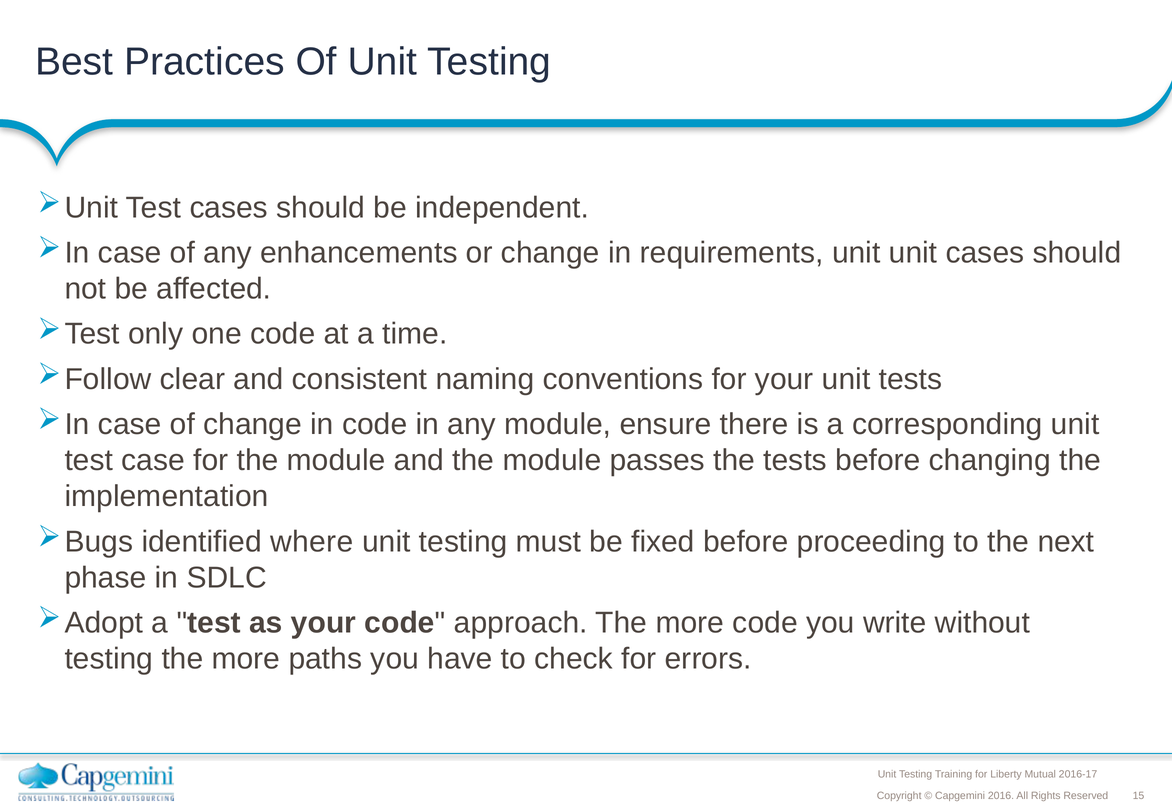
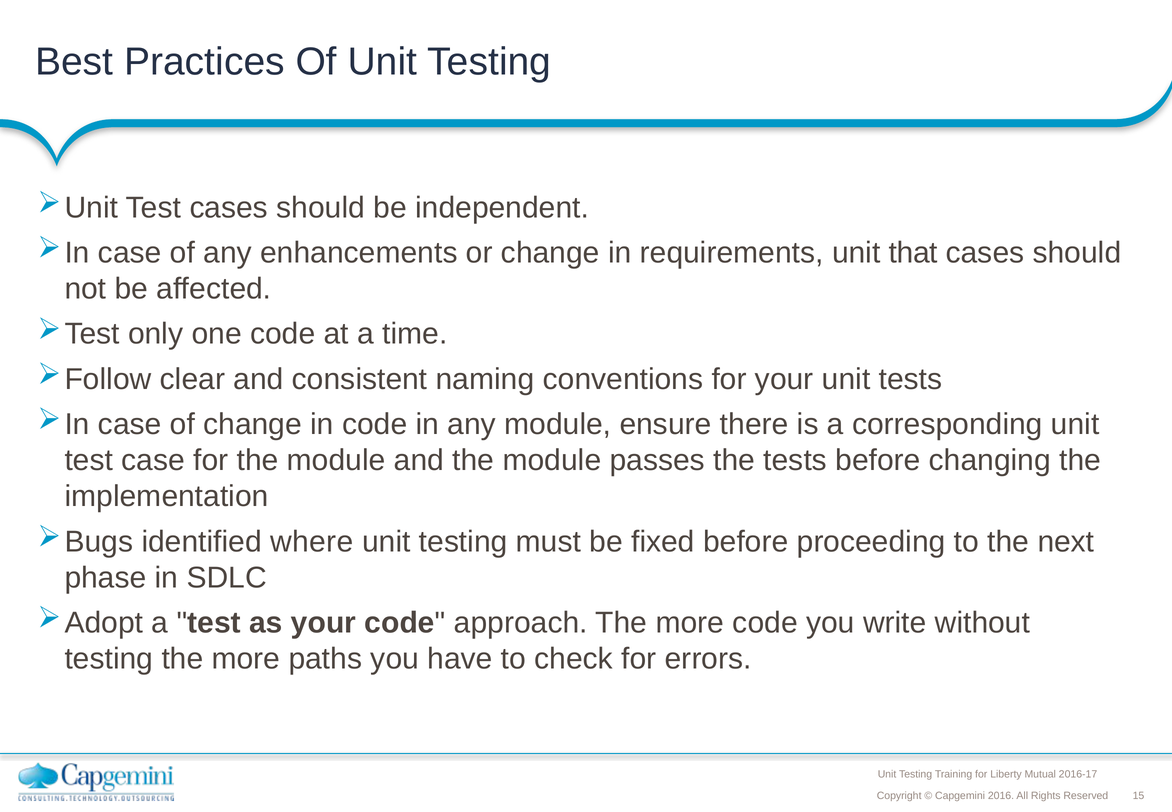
unit unit: unit -> that
